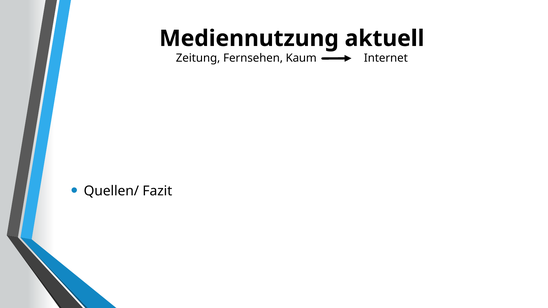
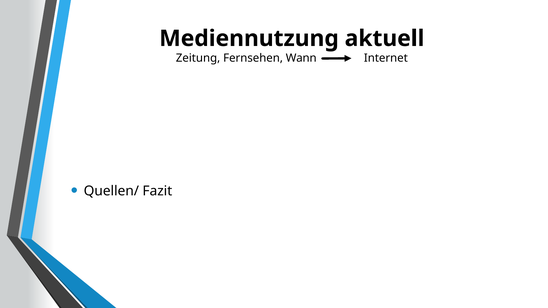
Kaum: Kaum -> Wann
